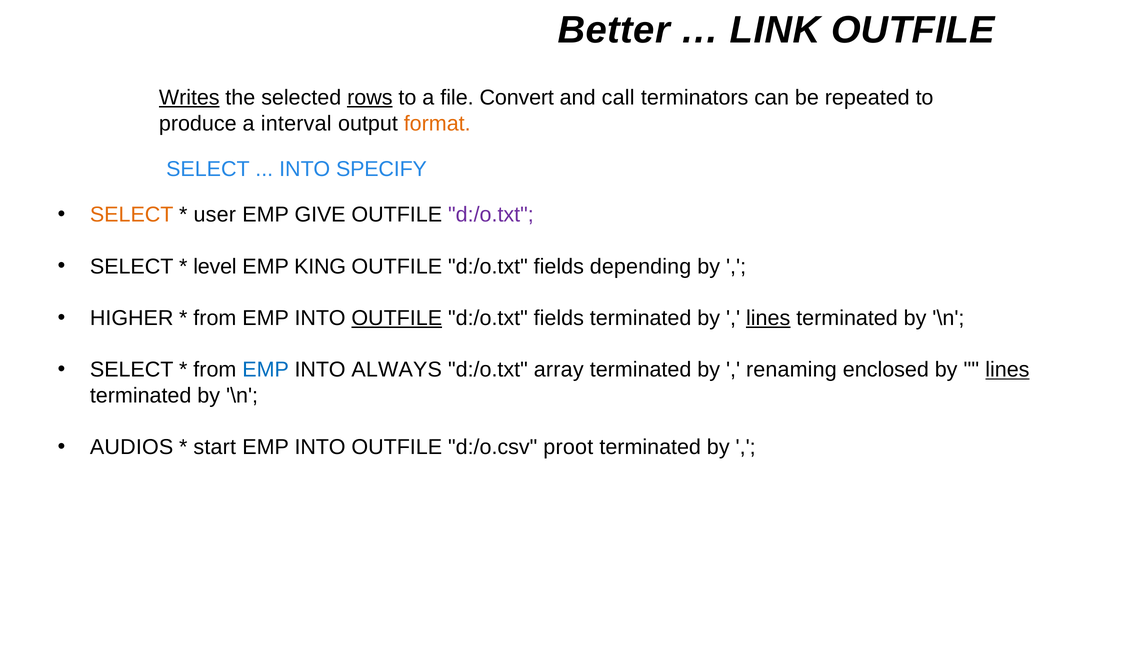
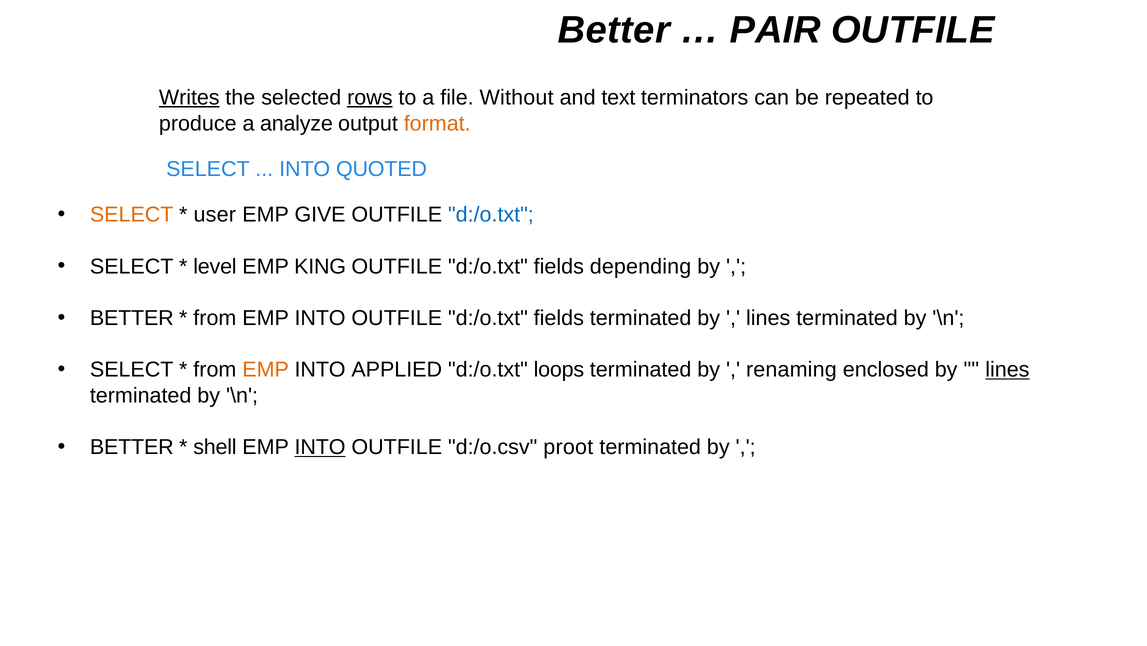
LINK: LINK -> PAIR
Convert: Convert -> Without
call: call -> text
interval: interval -> analyze
SPECIFY: SPECIFY -> QUOTED
d:/o.txt at (491, 214) colour: purple -> blue
HIGHER at (132, 318): HIGHER -> BETTER
OUTFILE at (397, 318) underline: present -> none
lines at (768, 318) underline: present -> none
EMP at (266, 369) colour: blue -> orange
ALWAYS: ALWAYS -> APPLIED
array: array -> loops
AUDIOS at (132, 447): AUDIOS -> BETTER
start: start -> shell
INTO at (320, 447) underline: none -> present
